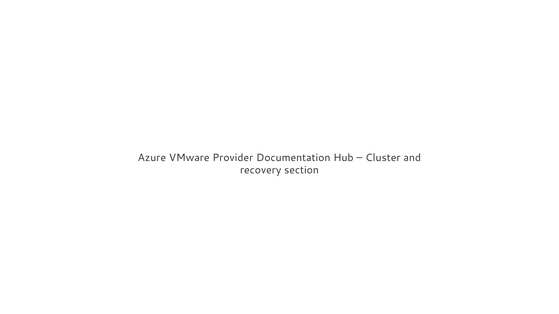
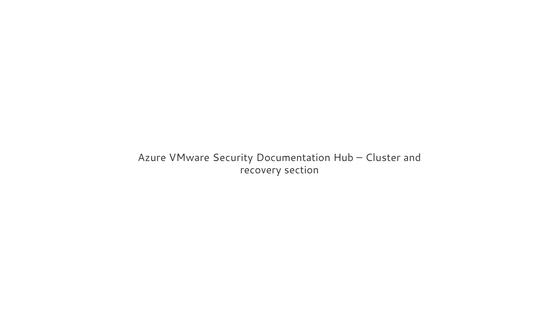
Provider: Provider -> Security
